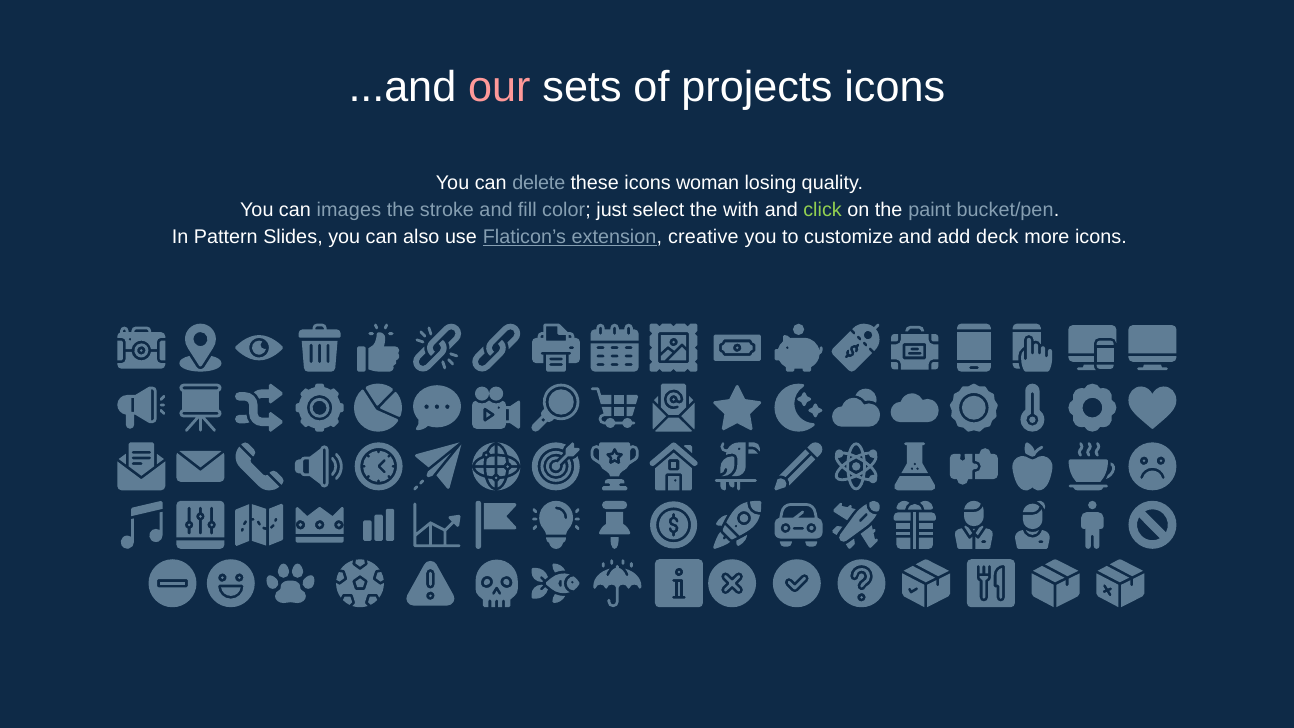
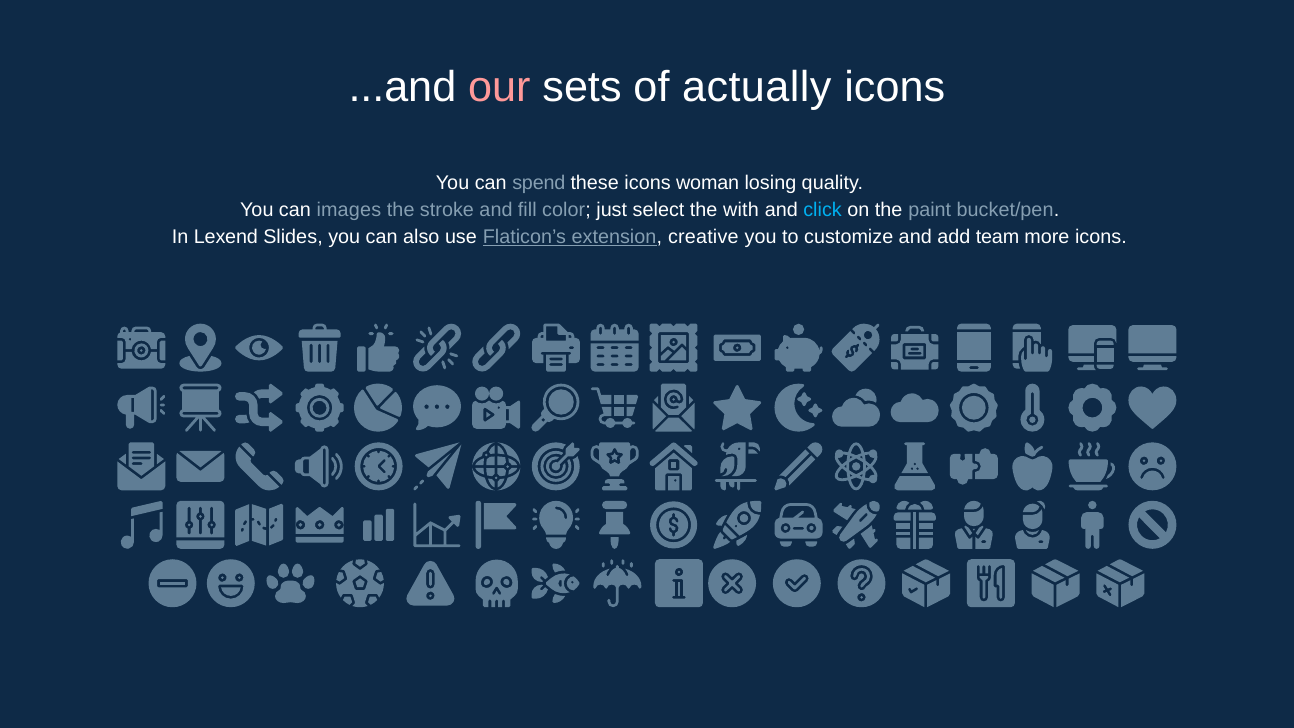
projects: projects -> actually
delete: delete -> spend
click colour: light green -> light blue
Pattern: Pattern -> Lexend
deck: deck -> team
